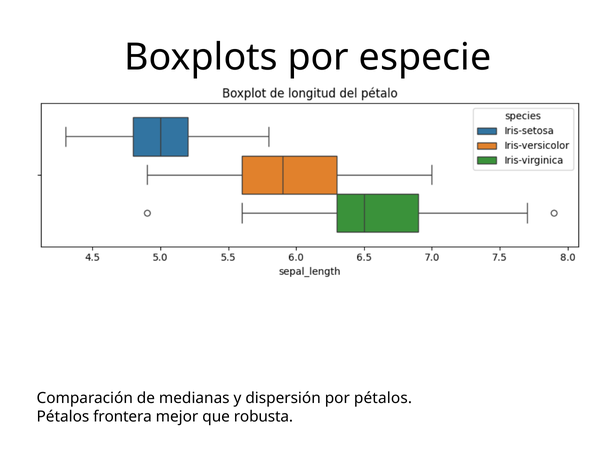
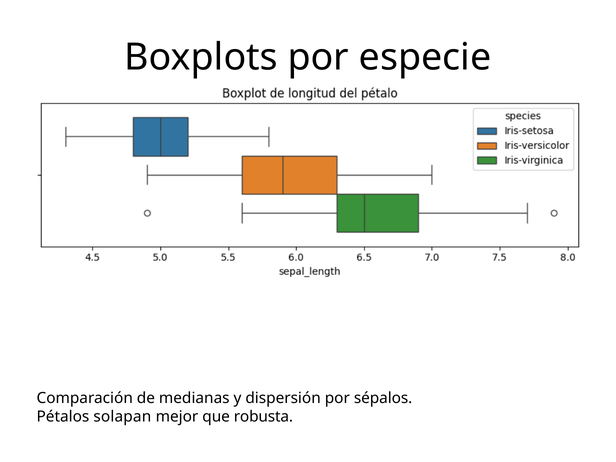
por pétalos: pétalos -> sépalos
frontera: frontera -> solapan
